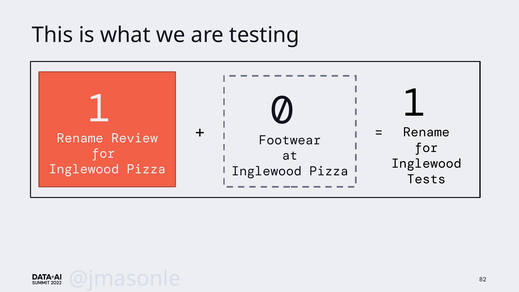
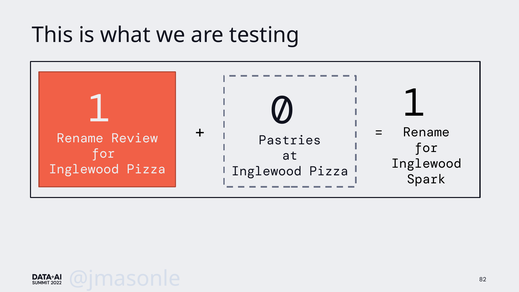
Footwear: Footwear -> Pastries
Tests: Tests -> Spark
